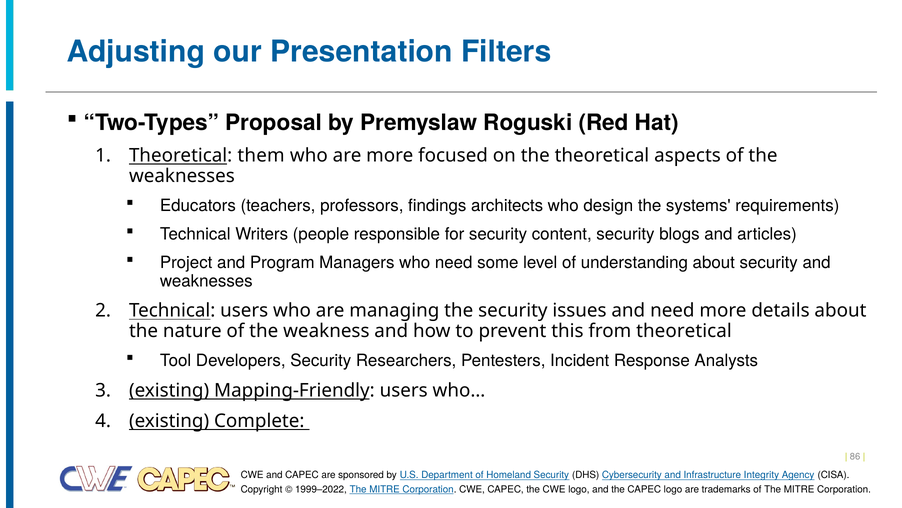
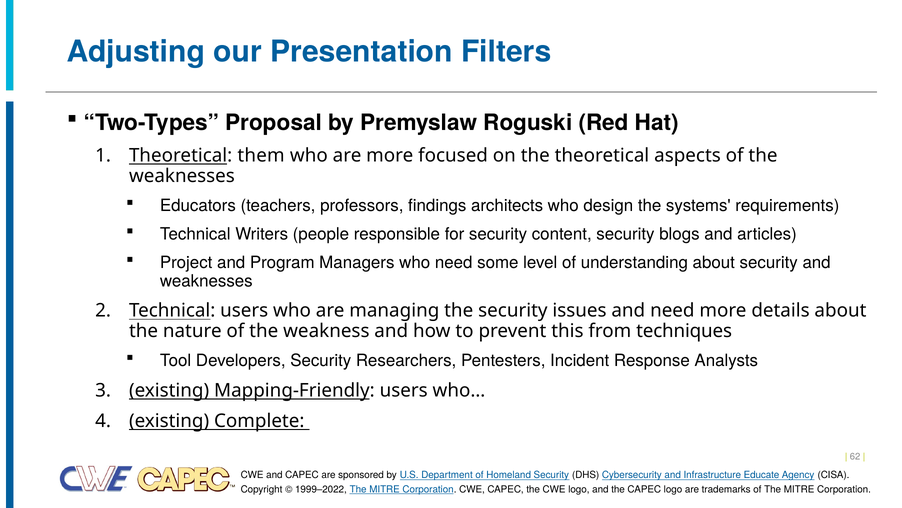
from theoretical: theoretical -> techniques
86: 86 -> 62
Integrity: Integrity -> Educate
